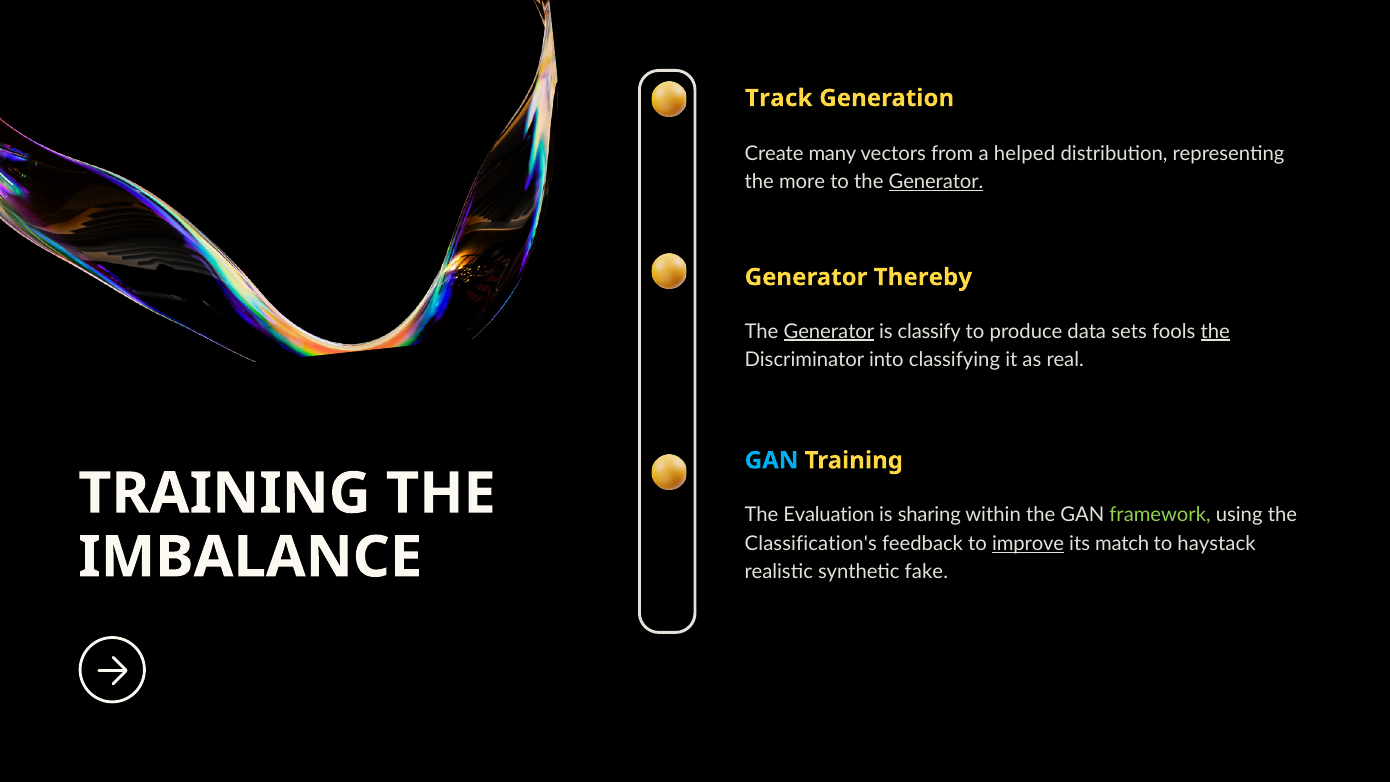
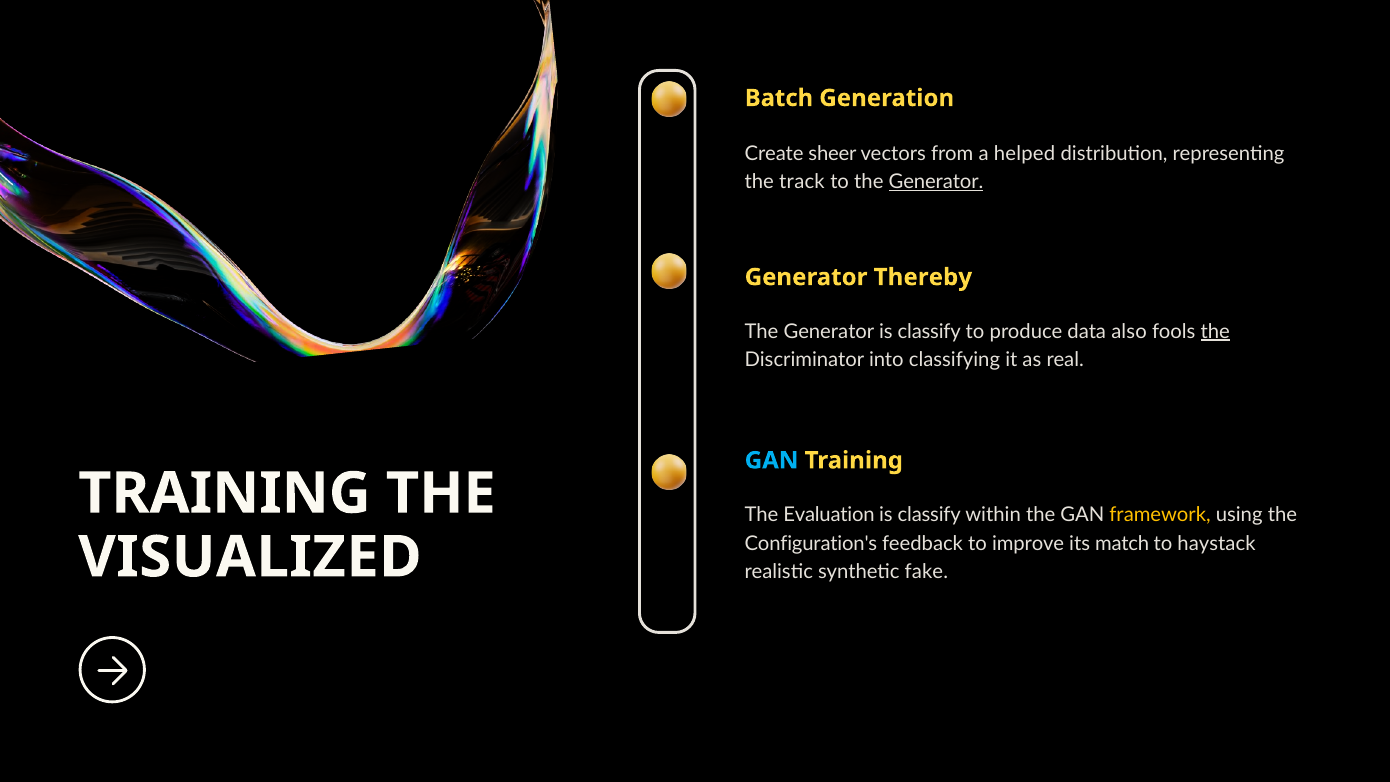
Track: Track -> Batch
many: many -> sheer
more: more -> track
Generator at (829, 331) underline: present -> none
sets: sets -> also
sharing at (929, 515): sharing -> classify
framework colour: light green -> yellow
Classification's: Classification's -> Configuration's
improve underline: present -> none
IMBALANCE: IMBALANCE -> VISUALIZED
